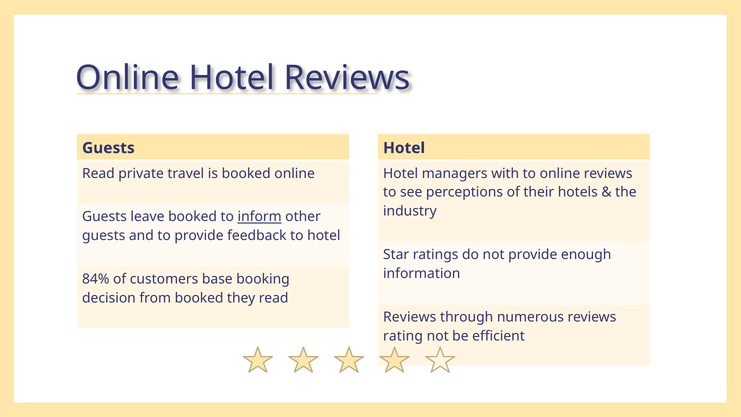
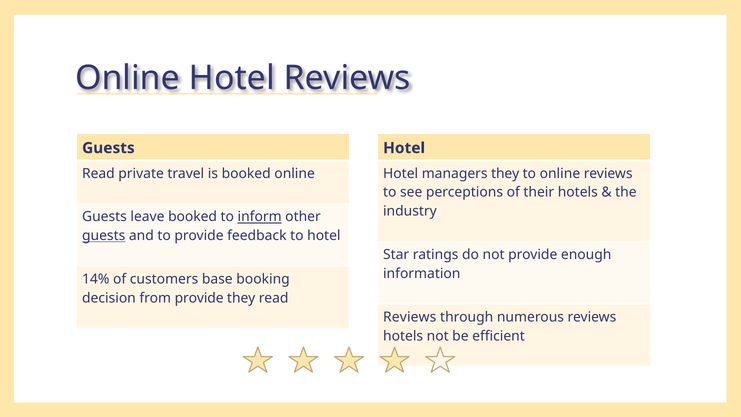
managers with: with -> they
guests at (104, 236) underline: none -> present
84%: 84% -> 14%
from booked: booked -> provide
rating at (403, 336): rating -> hotels
